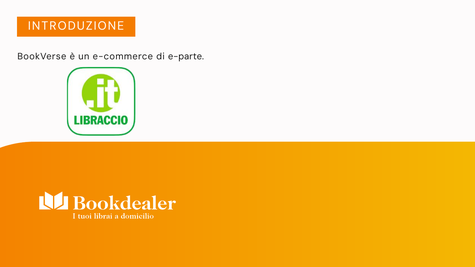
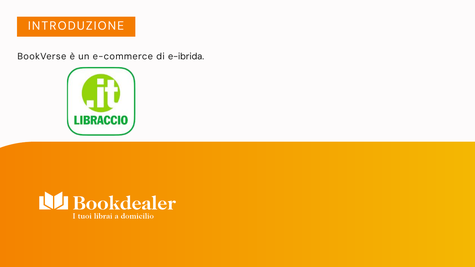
e-parte: e-parte -> e-ibrida
